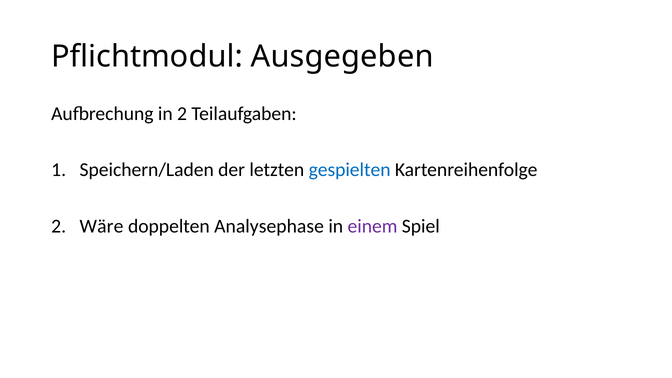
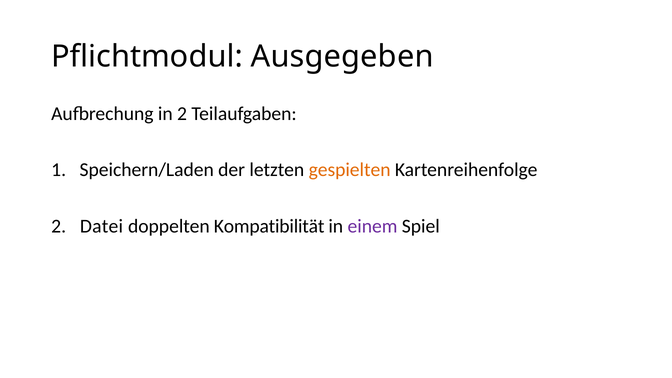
gespielten colour: blue -> orange
Wäre: Wäre -> Datei
Analysephase: Analysephase -> Kompatibilität
